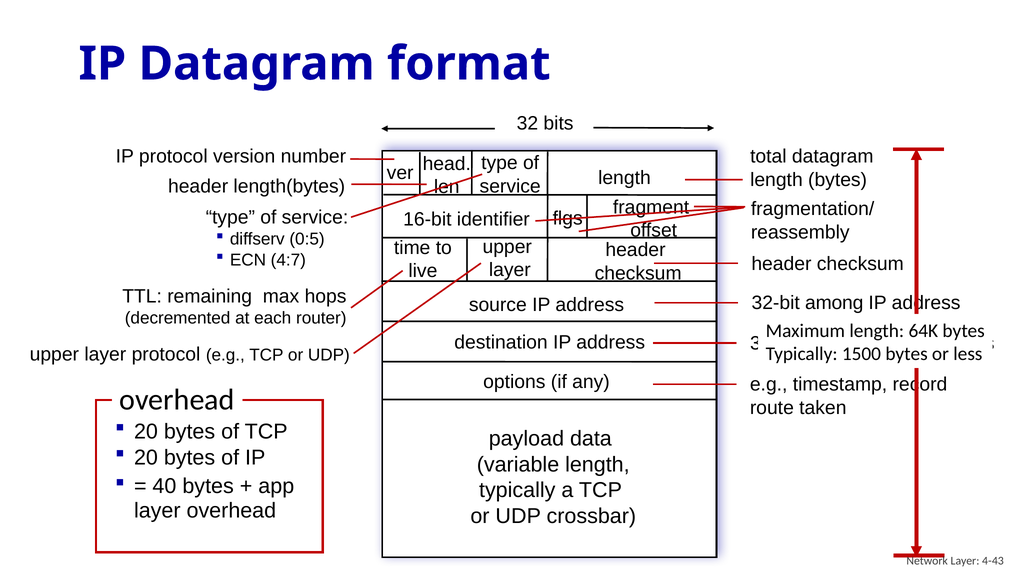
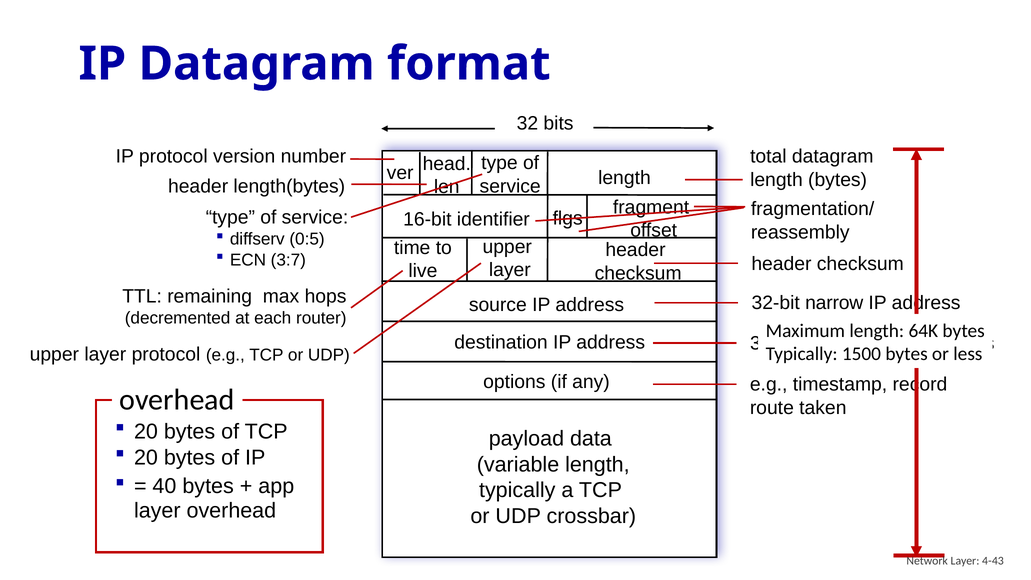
4:7: 4:7 -> 3:7
among: among -> narrow
